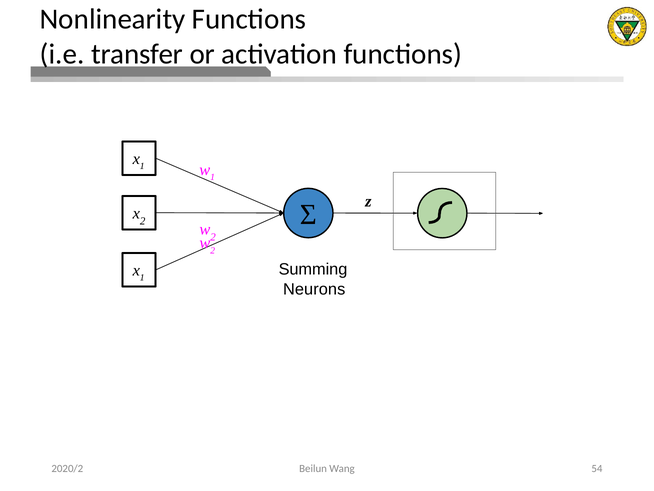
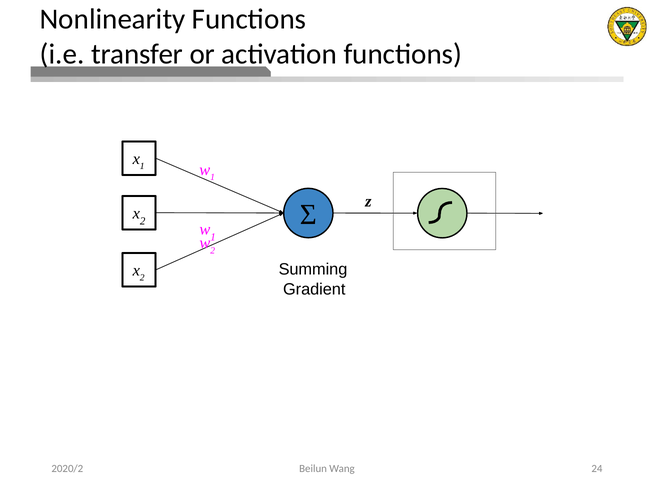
2 at (213, 237): 2 -> 1
1 at (142, 278): 1 -> 2
Neurons: Neurons -> Gradient
54: 54 -> 24
